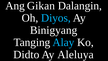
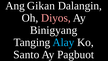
Diyos colour: light blue -> pink
Didto: Didto -> Santo
Aleluya: Aleluya -> Pagbuot
